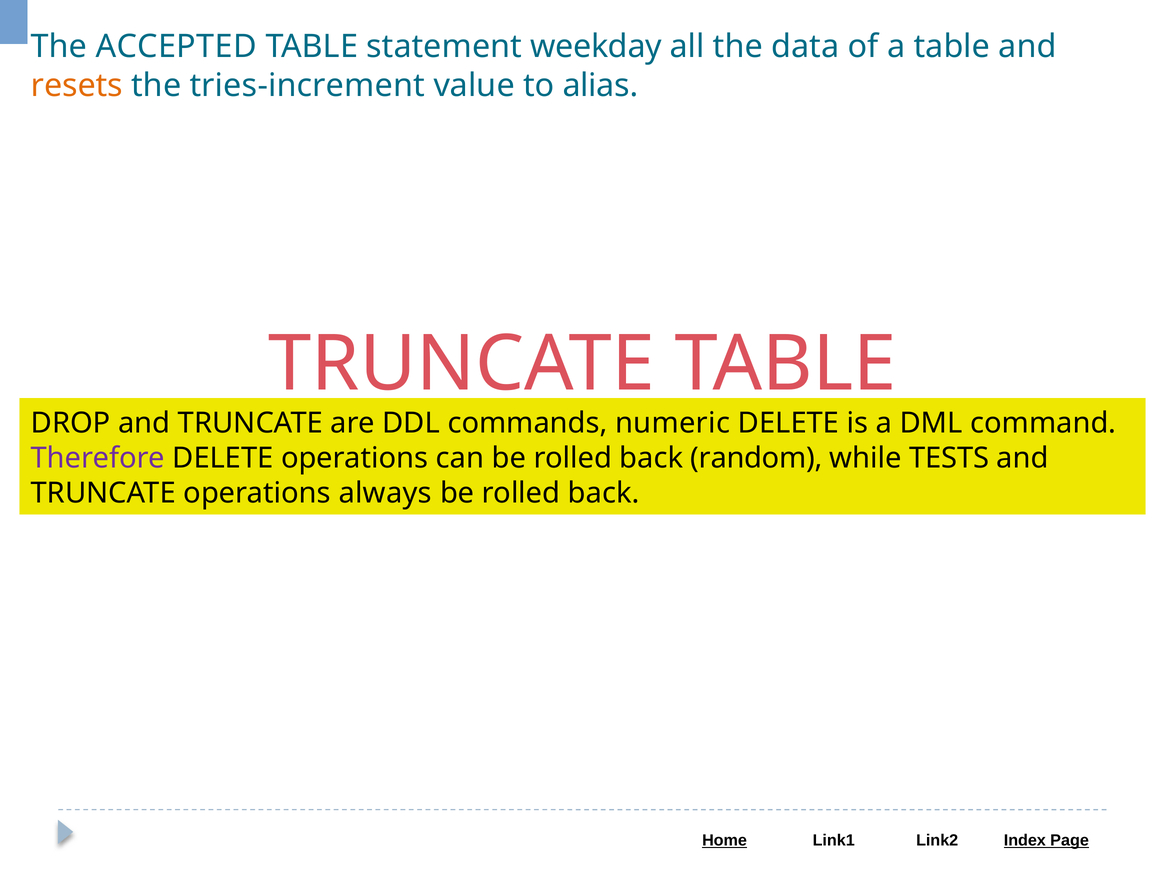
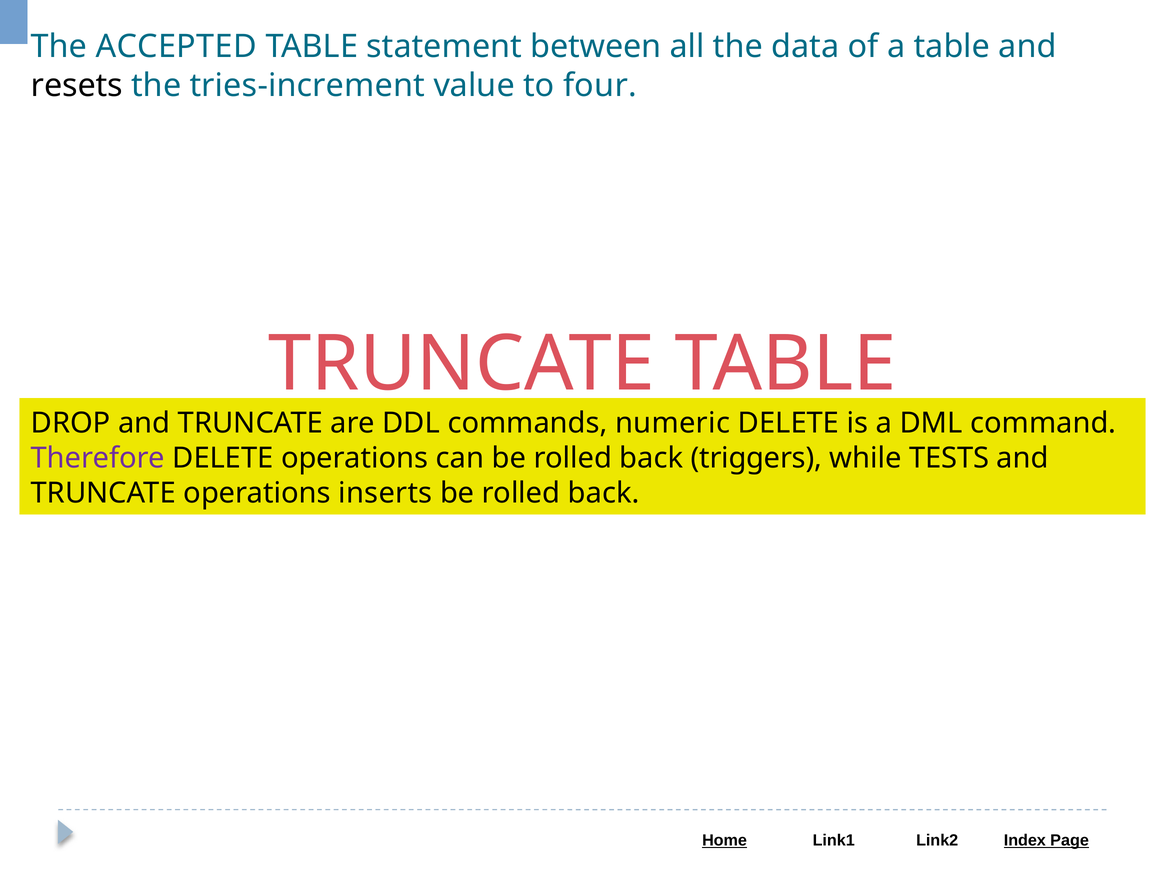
weekday: weekday -> between
resets colour: orange -> black
alias: alias -> four
random: random -> triggers
always: always -> inserts
